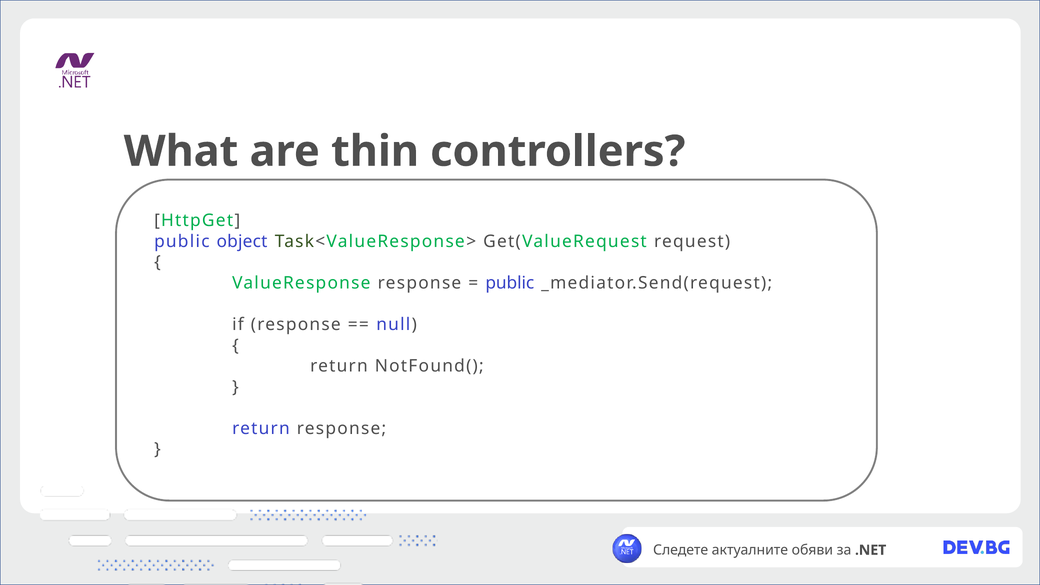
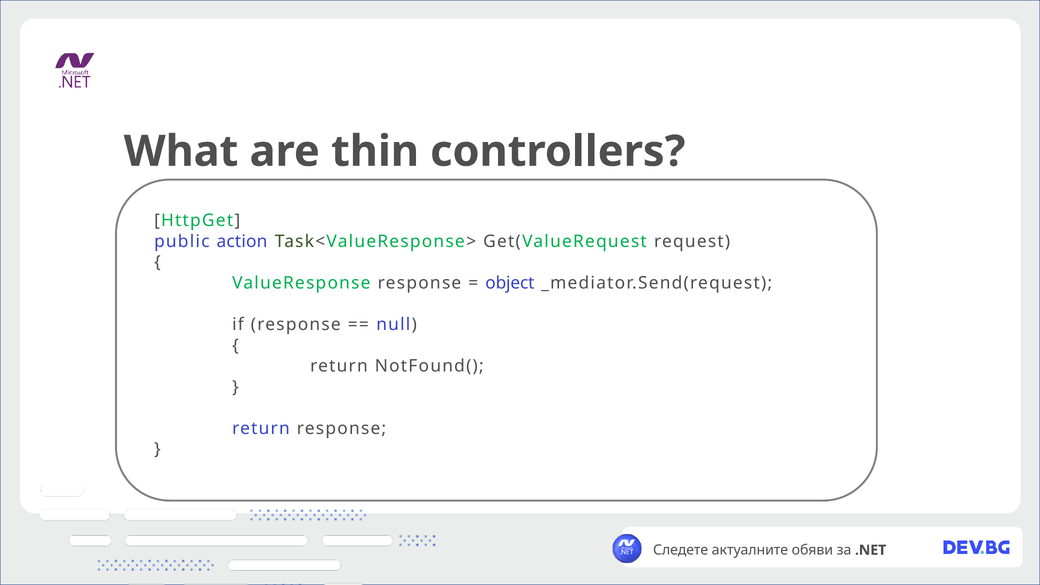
object: object -> action
public at (510, 283): public -> object
